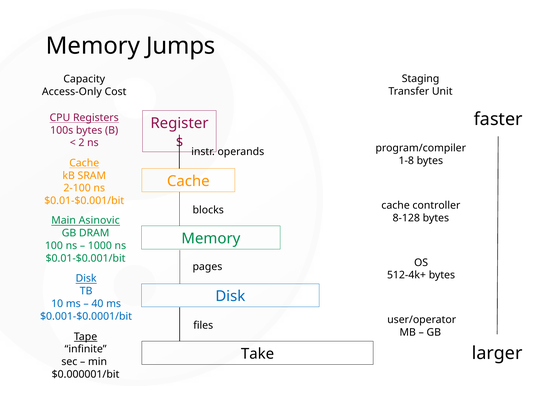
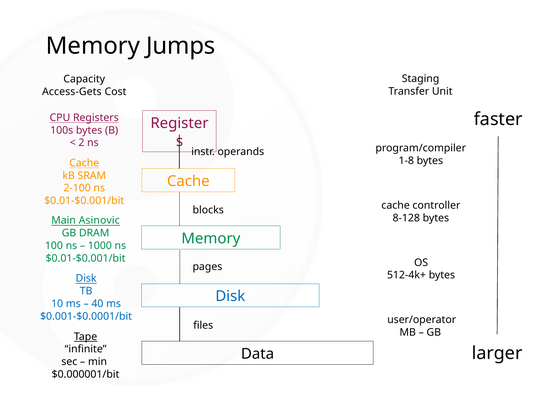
Access-Only: Access-Only -> Access-Gets
Take: Take -> Data
